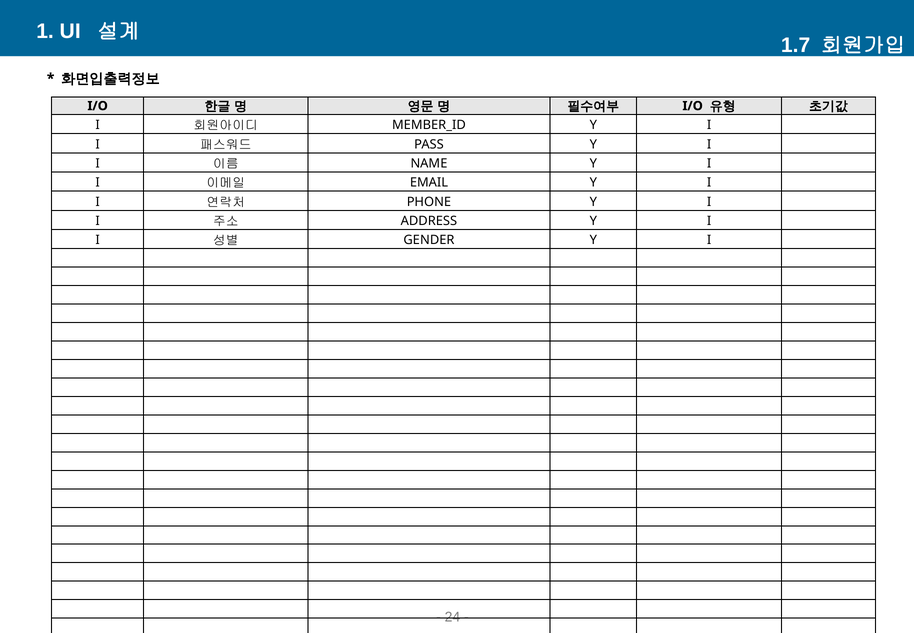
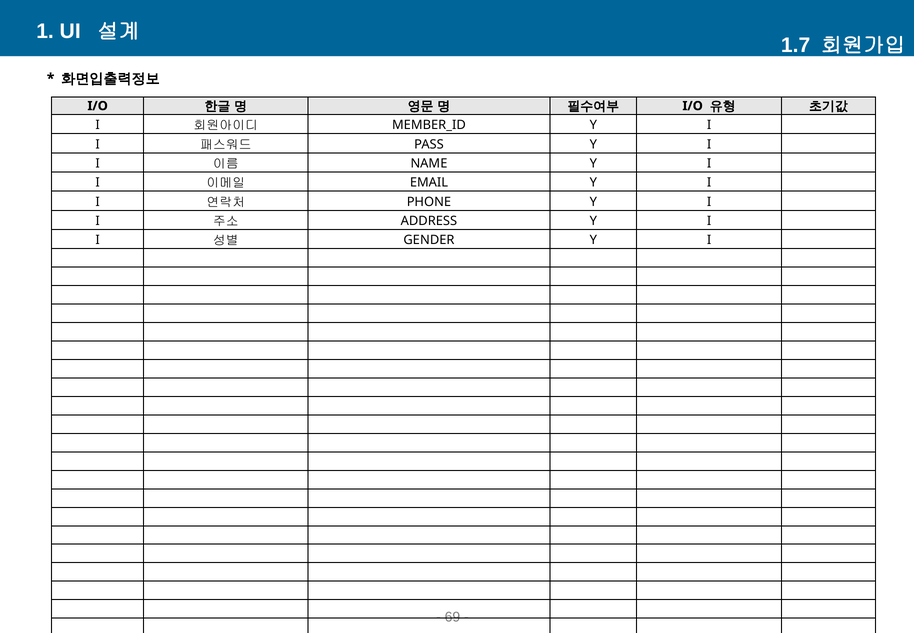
24: 24 -> 69
